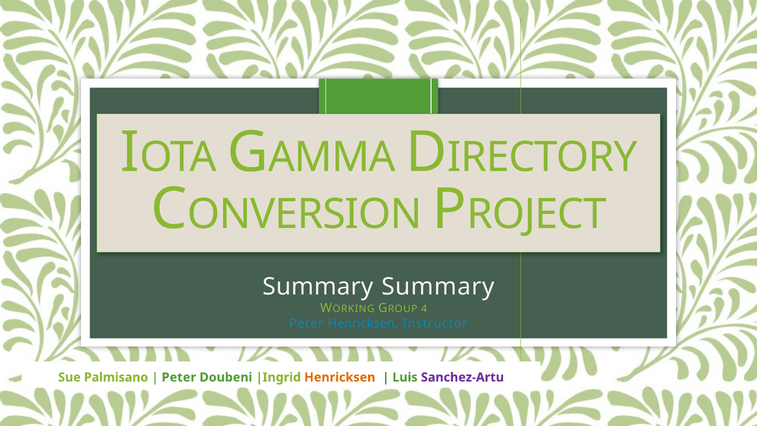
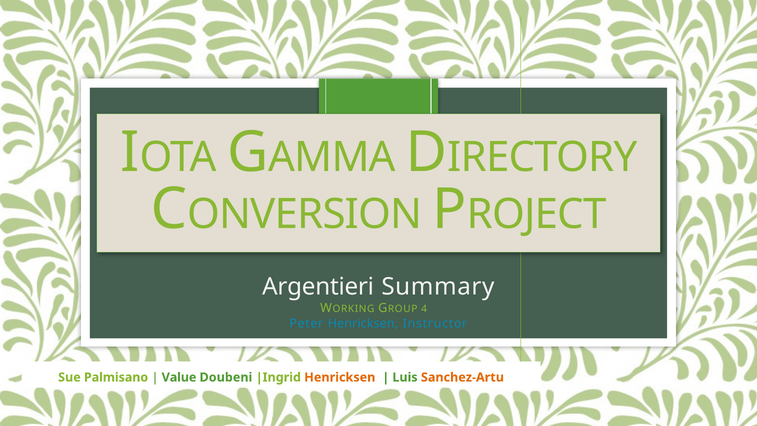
Summary at (318, 287): Summary -> Argentieri
Peter at (179, 377): Peter -> Value
Sanchez-Artu colour: purple -> orange
